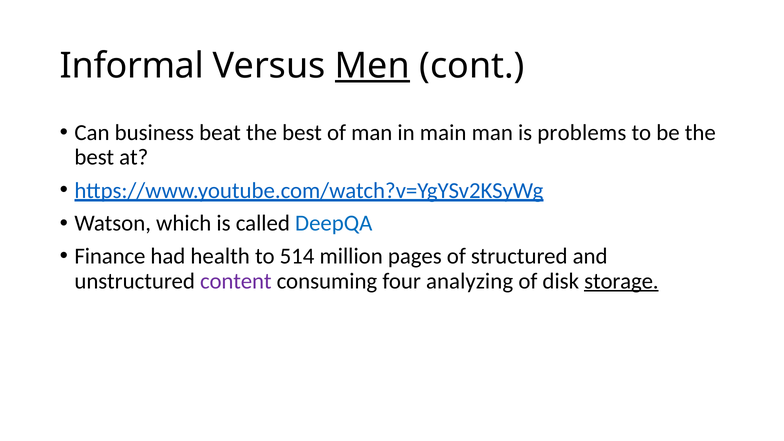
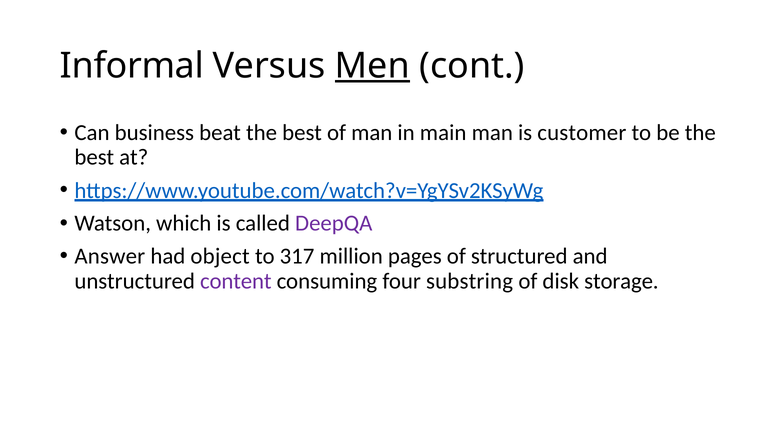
problems: problems -> customer
DeepQA colour: blue -> purple
Finance: Finance -> Answer
health: health -> object
514: 514 -> 317
analyzing: analyzing -> substring
storage underline: present -> none
